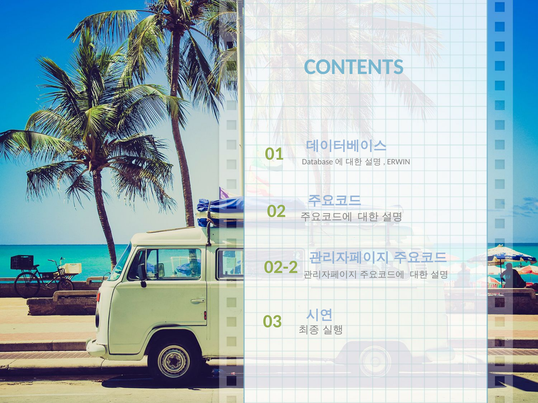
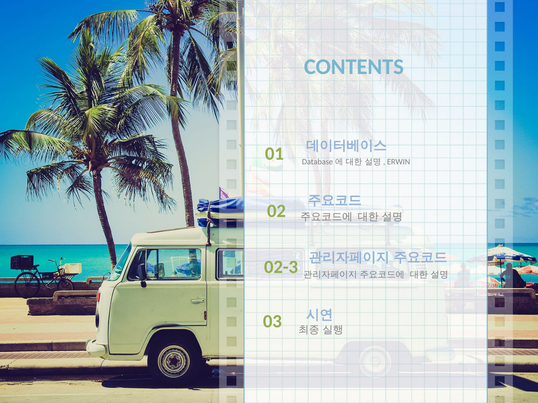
02-2: 02-2 -> 02-3
